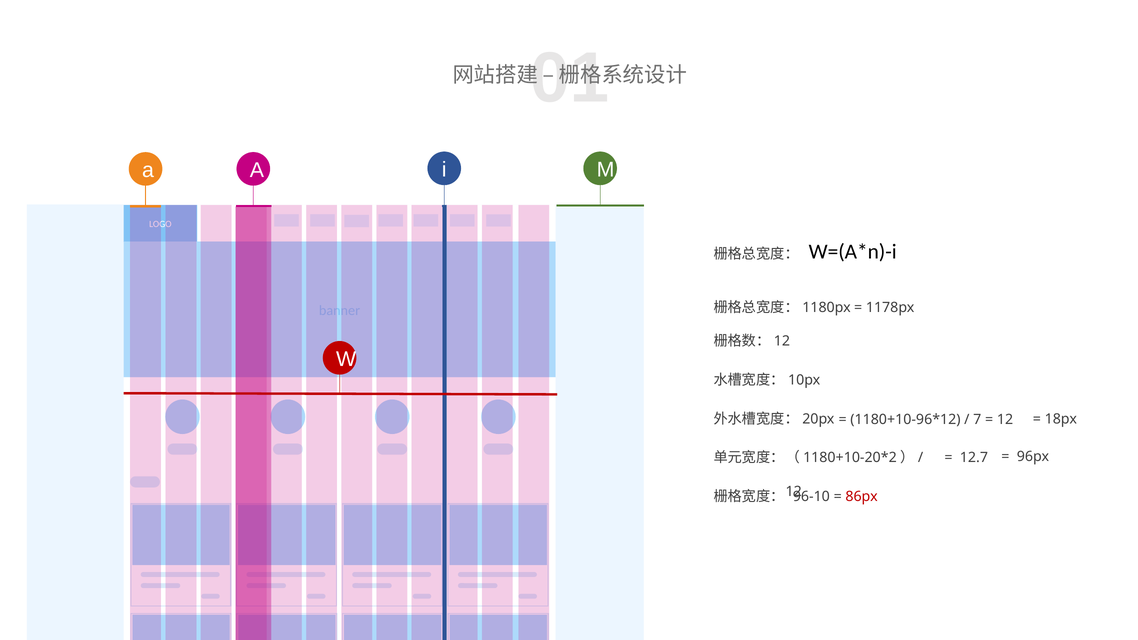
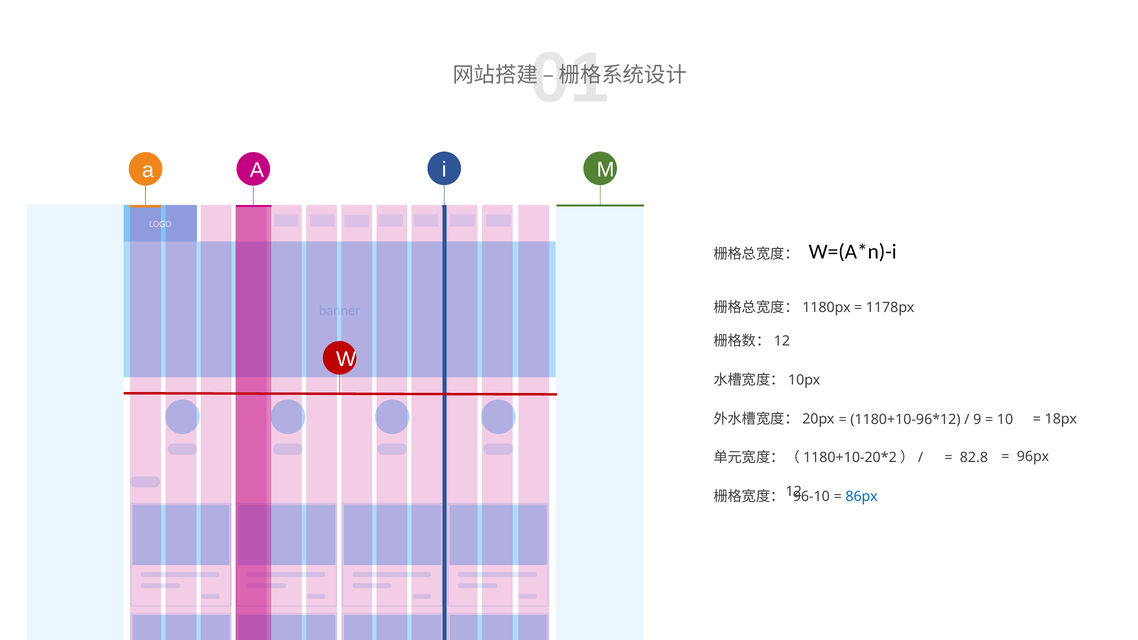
7: 7 -> 9
12 at (1005, 420): 12 -> 10
12.7: 12.7 -> 82.8
86px colour: red -> blue
